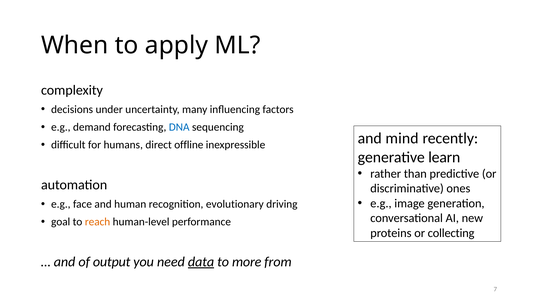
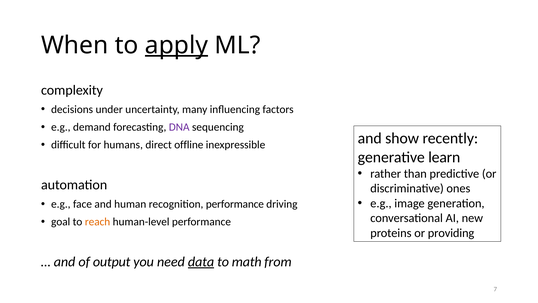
apply underline: none -> present
DNA colour: blue -> purple
mind: mind -> show
recognition evolutionary: evolutionary -> performance
collecting: collecting -> providing
more: more -> math
